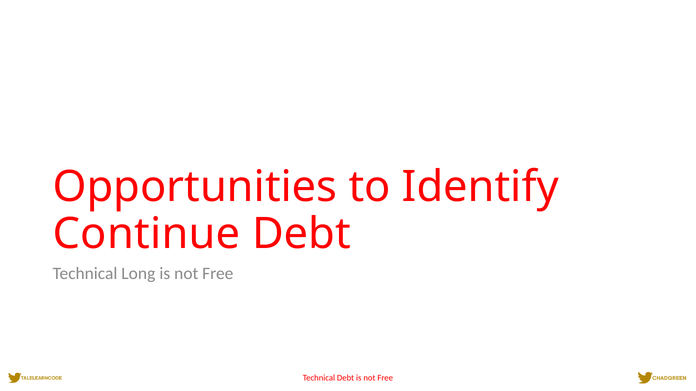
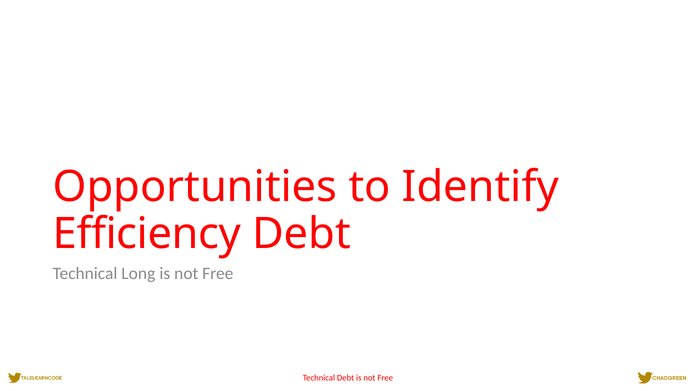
Continue: Continue -> Efficiency
